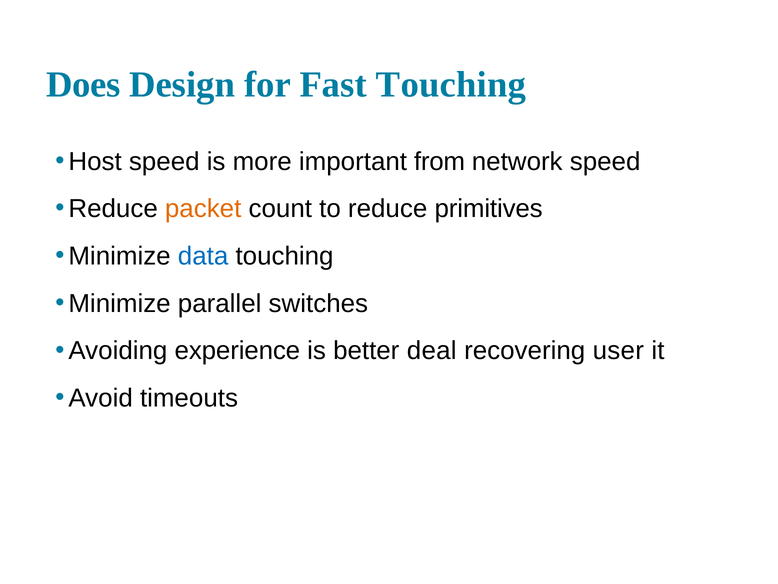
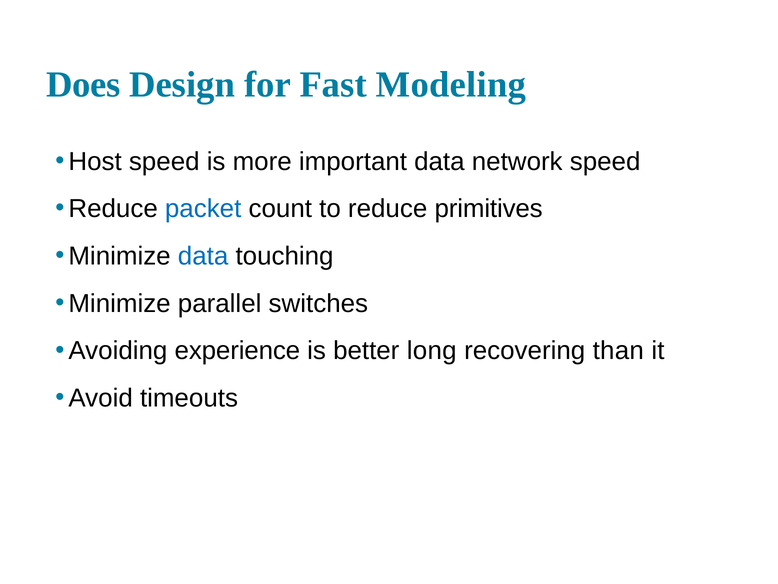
Fast Touching: Touching -> Modeling
important from: from -> data
packet colour: orange -> blue
deal: deal -> long
user: user -> than
